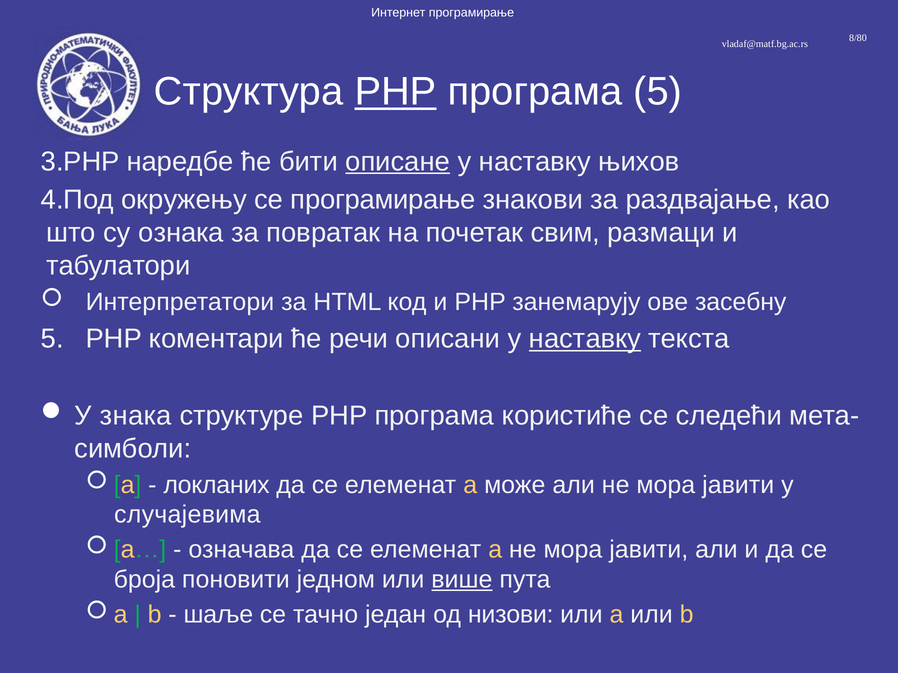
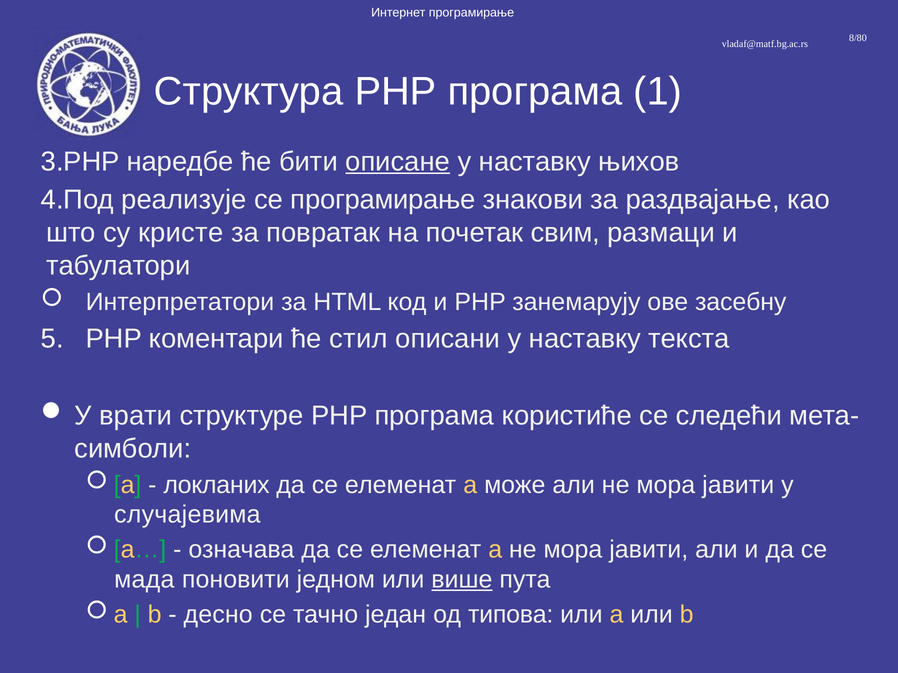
PHP at (395, 92) underline: present -> none
програма 5: 5 -> 1
окружењу: окружењу -> реализује
ознака: ознака -> кристе
речи: речи -> стил
наставку at (585, 339) underline: present -> none
знака: знака -> врати
броја: броја -> мада
шаље: шаље -> десно
низови: низови -> типова
